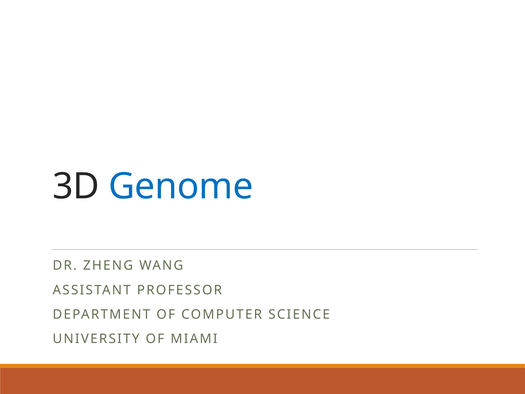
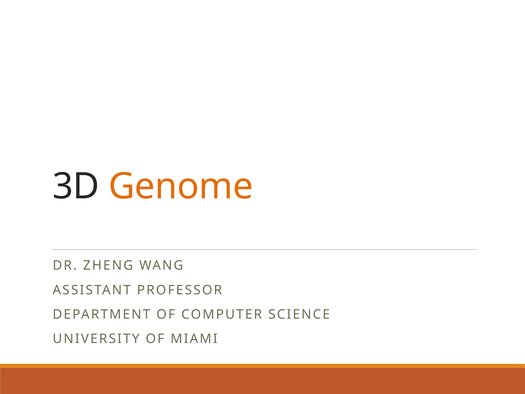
Genome colour: blue -> orange
